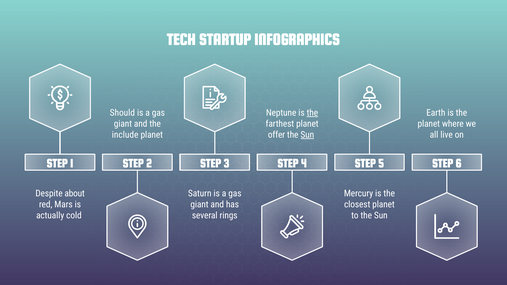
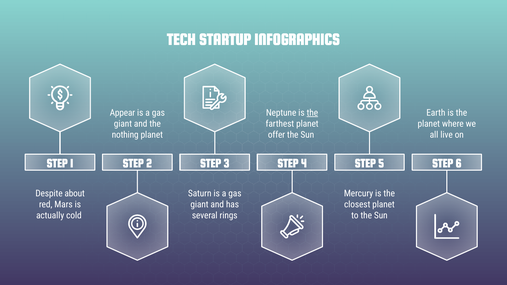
Should: Should -> Appear
include: include -> nothing
Sun at (307, 135) underline: present -> none
